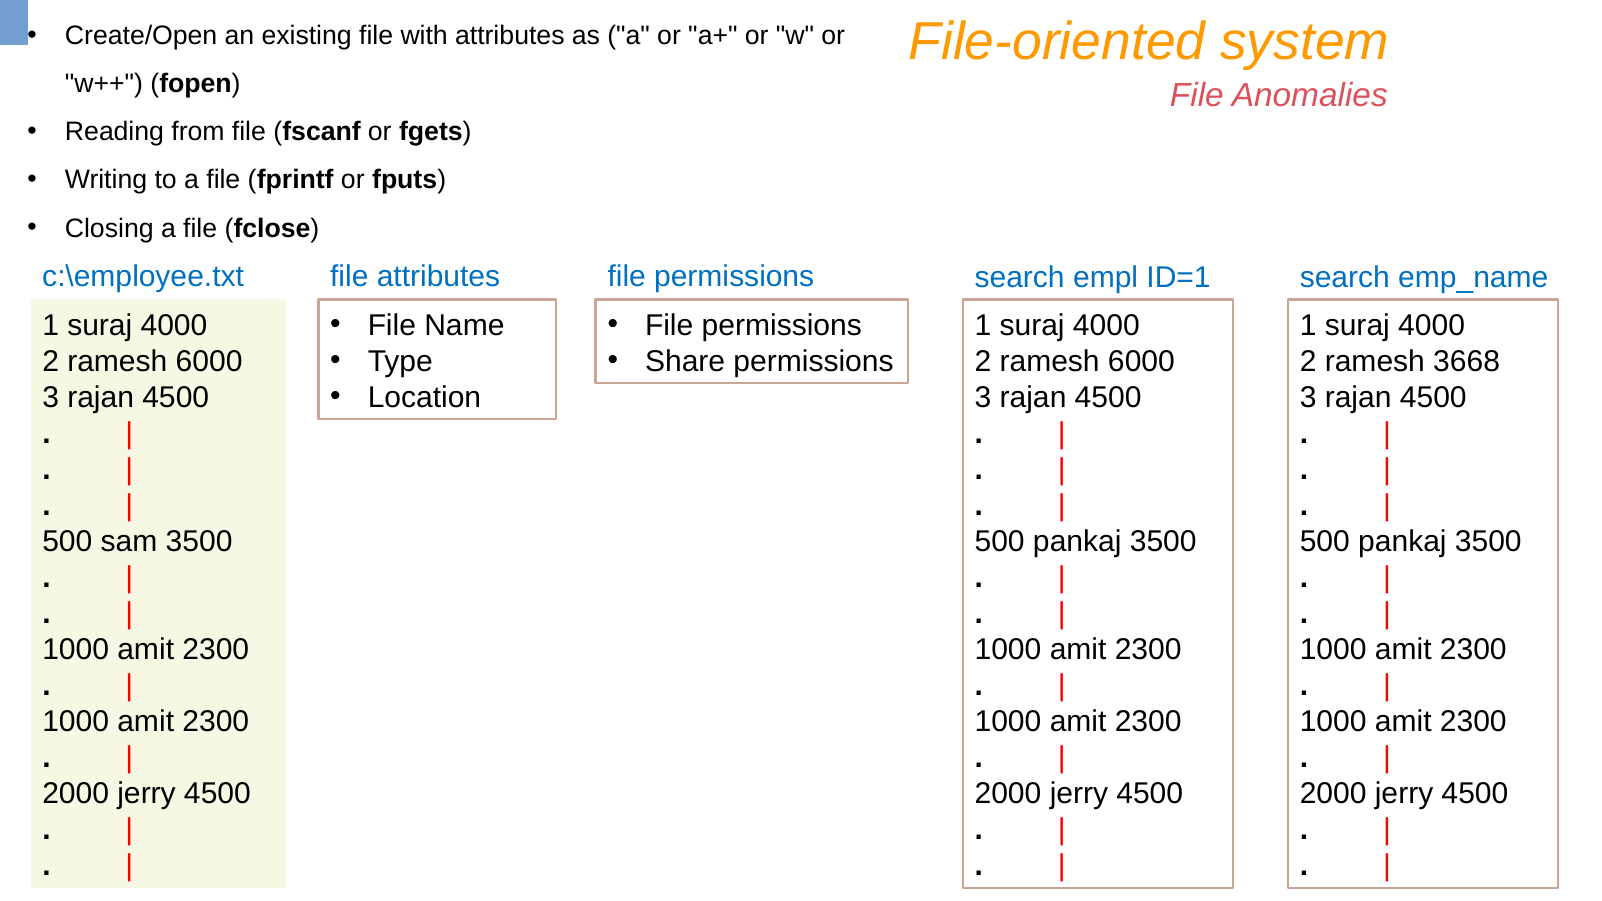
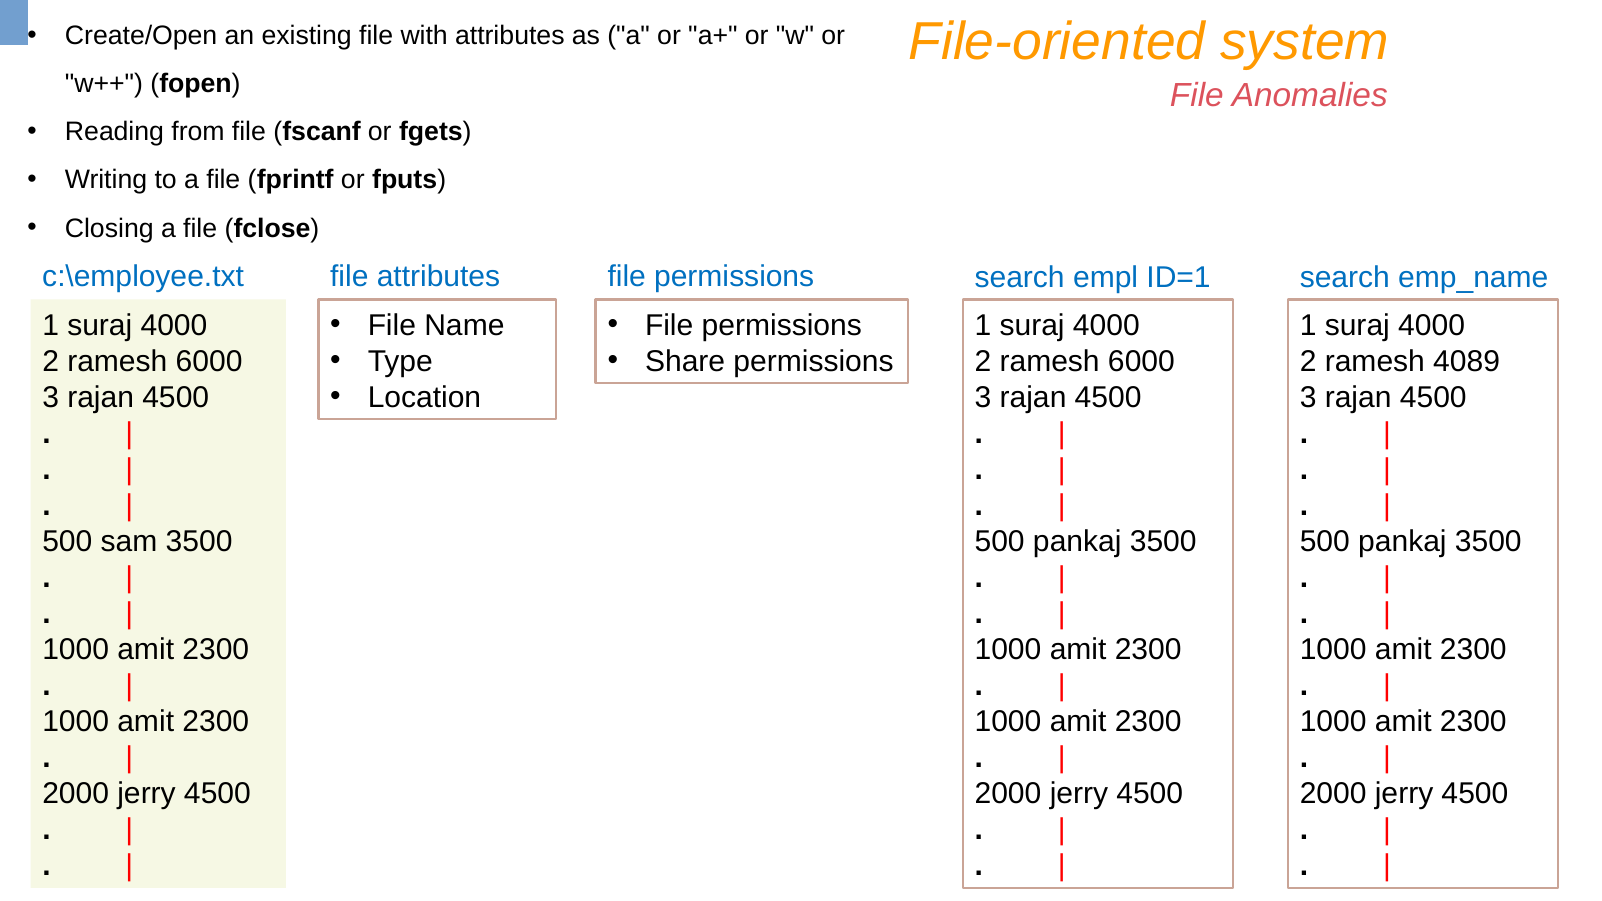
3668: 3668 -> 4089
